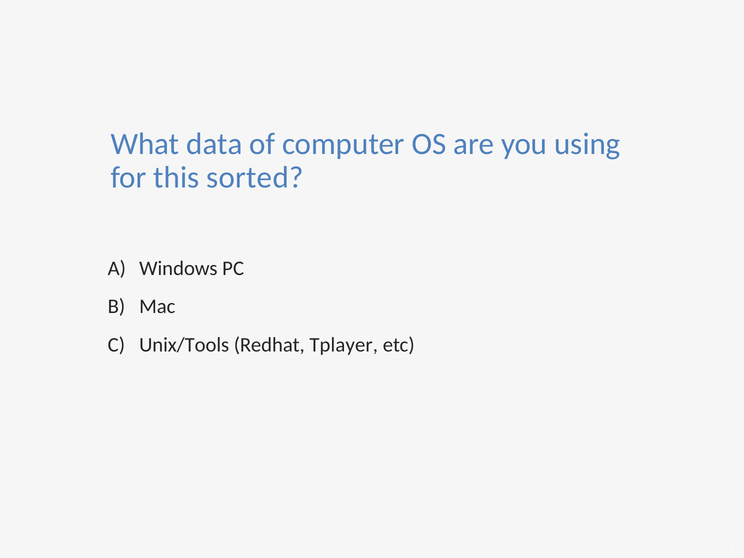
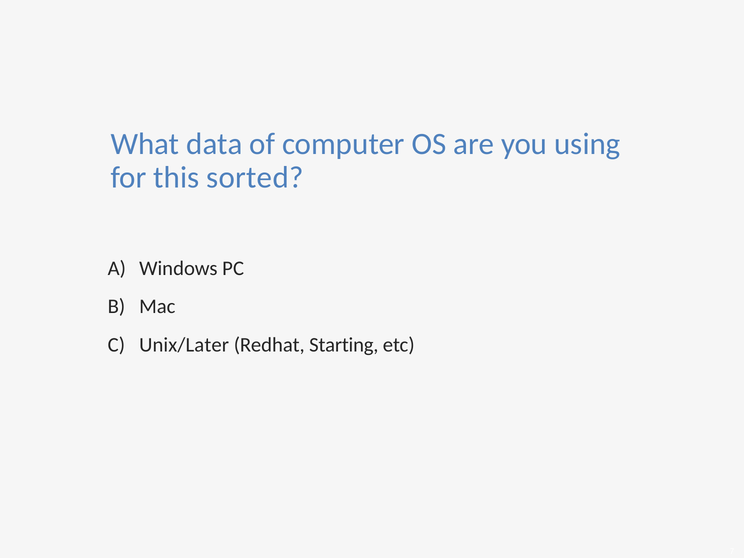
Unix/Tools: Unix/Tools -> Unix/Later
Tplayer: Tplayer -> Starting
